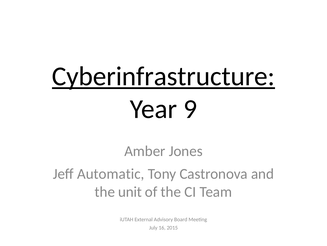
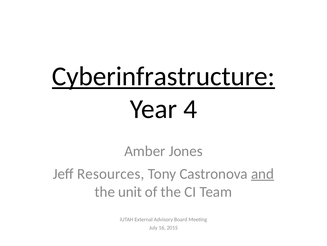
9: 9 -> 4
Automatic: Automatic -> Resources
and underline: none -> present
